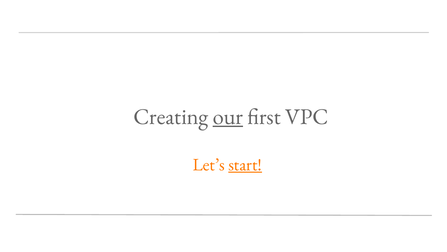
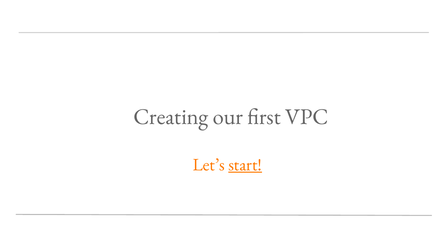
our underline: present -> none
